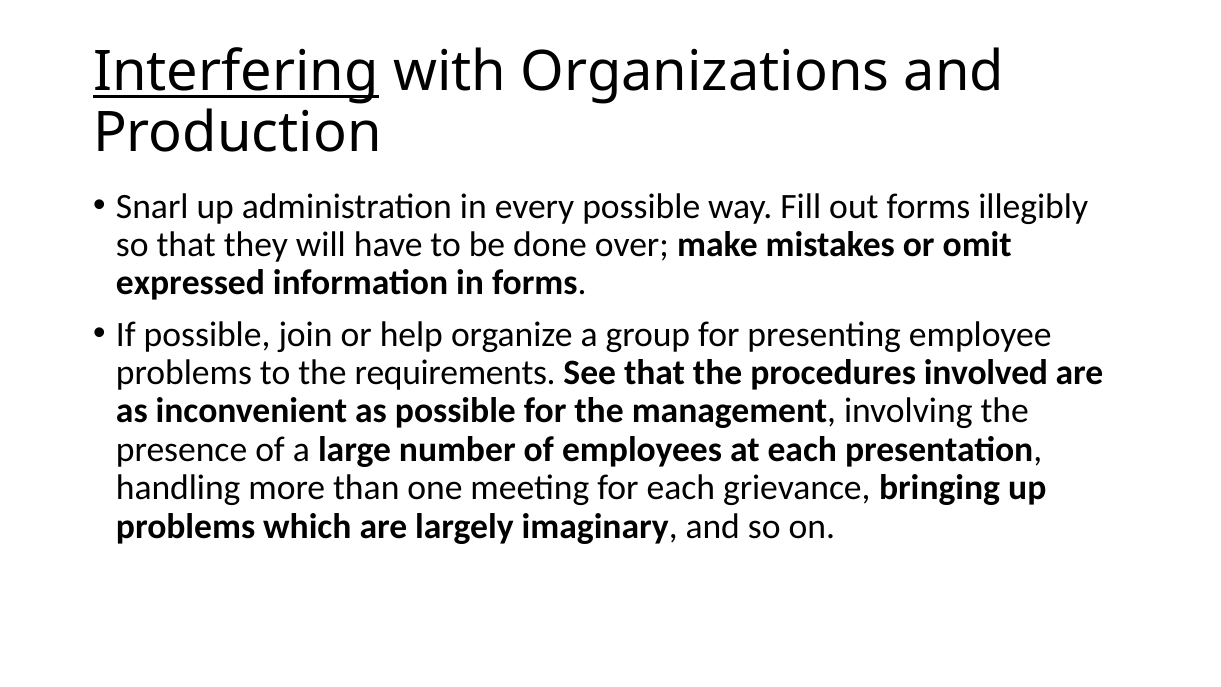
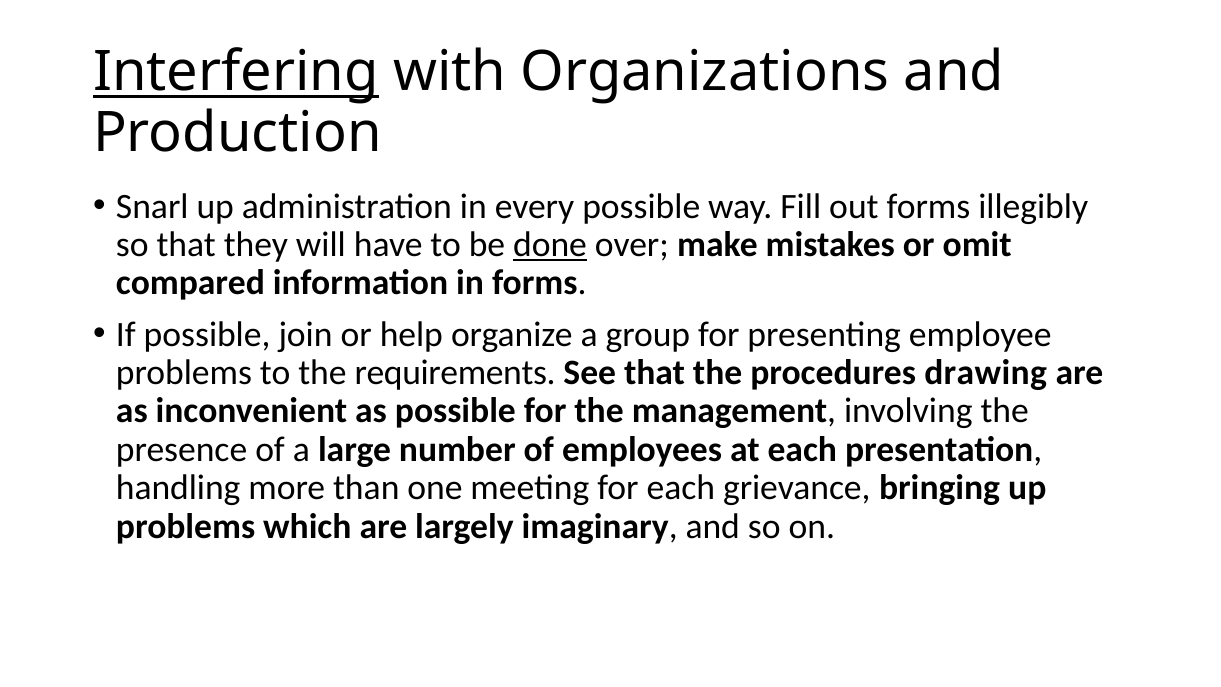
done underline: none -> present
expressed: expressed -> compared
involved: involved -> drawing
